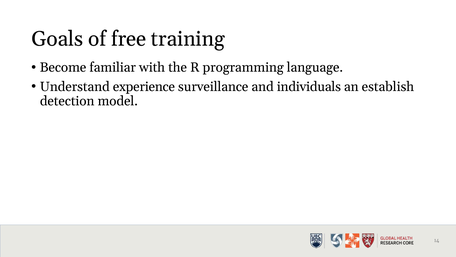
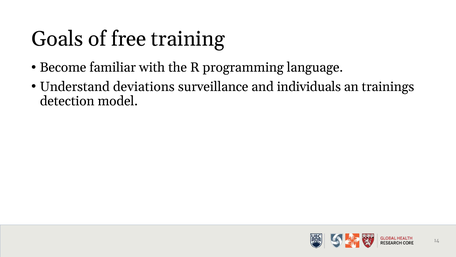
experience: experience -> deviations
establish: establish -> trainings
